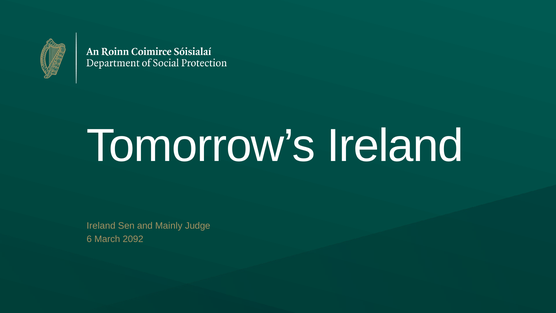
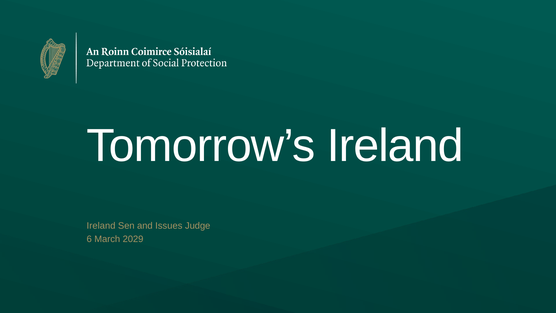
Mainly: Mainly -> Issues
2092: 2092 -> 2029
